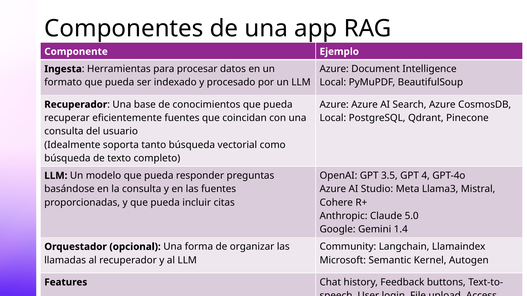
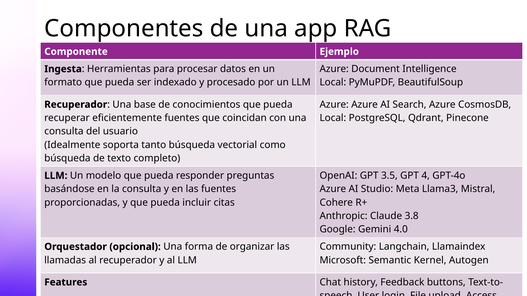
5.0: 5.0 -> 3.8
1.4: 1.4 -> 4.0
